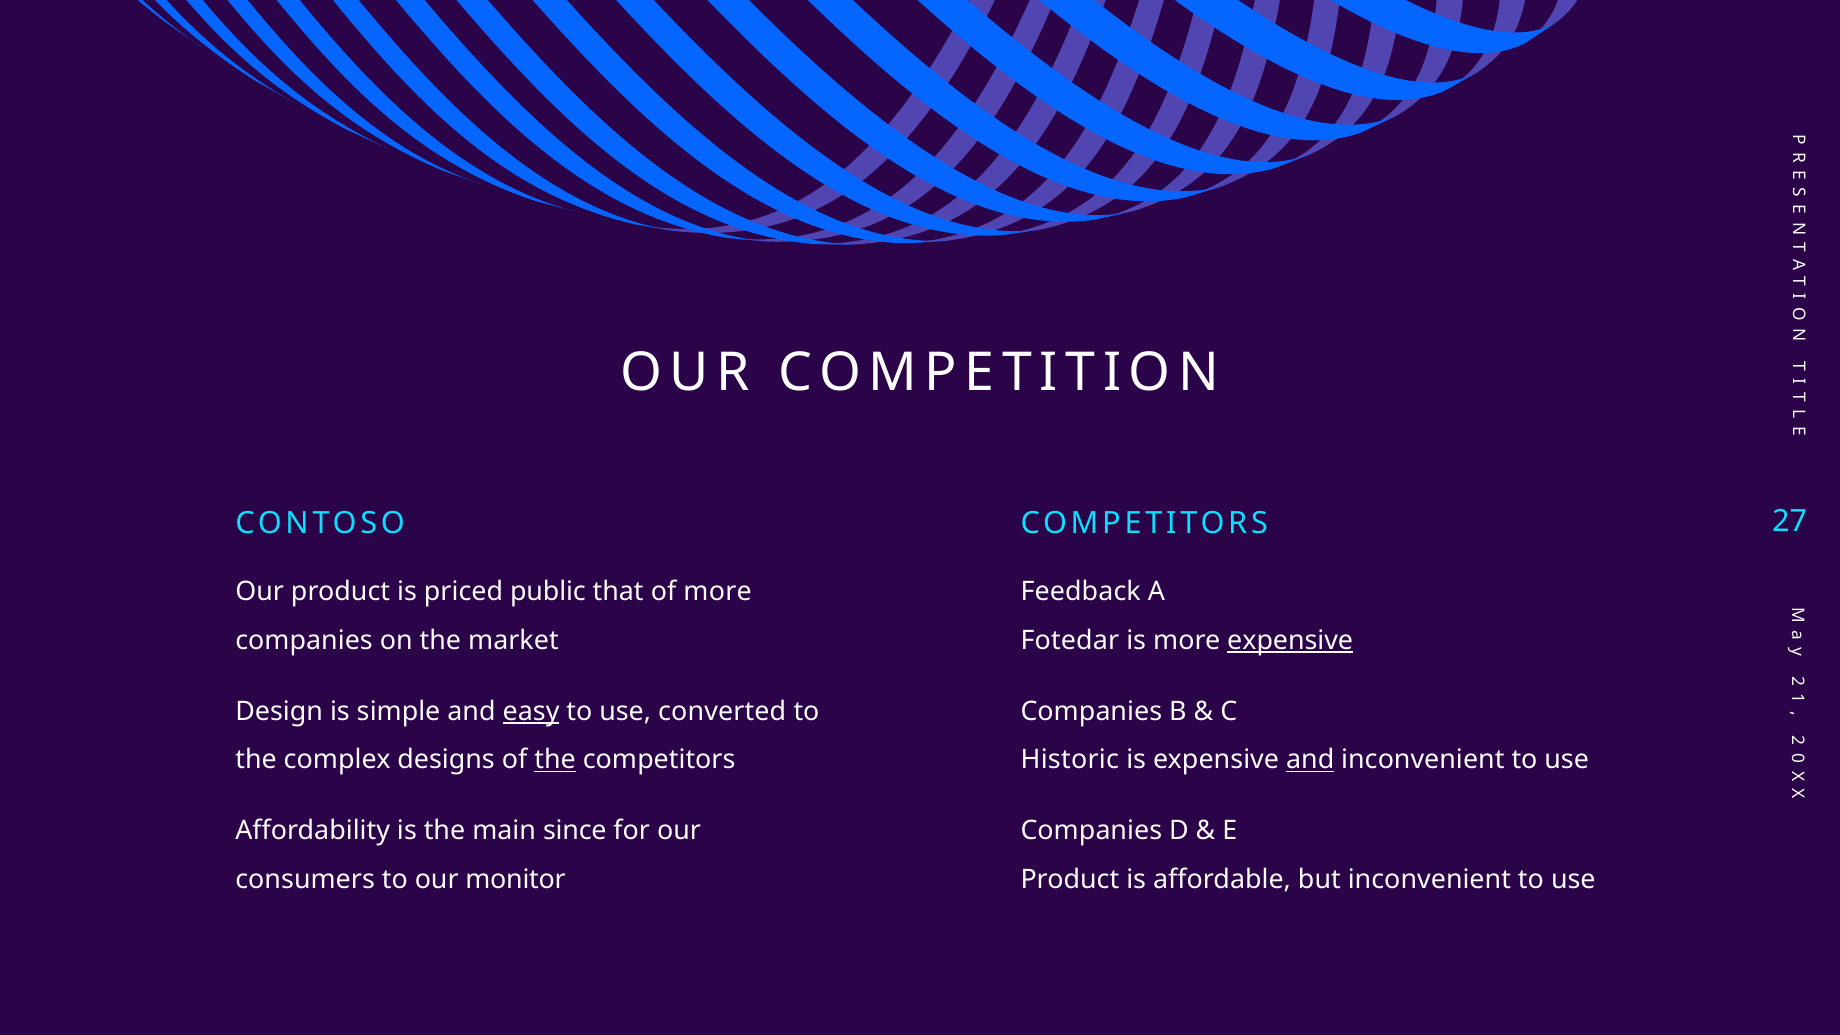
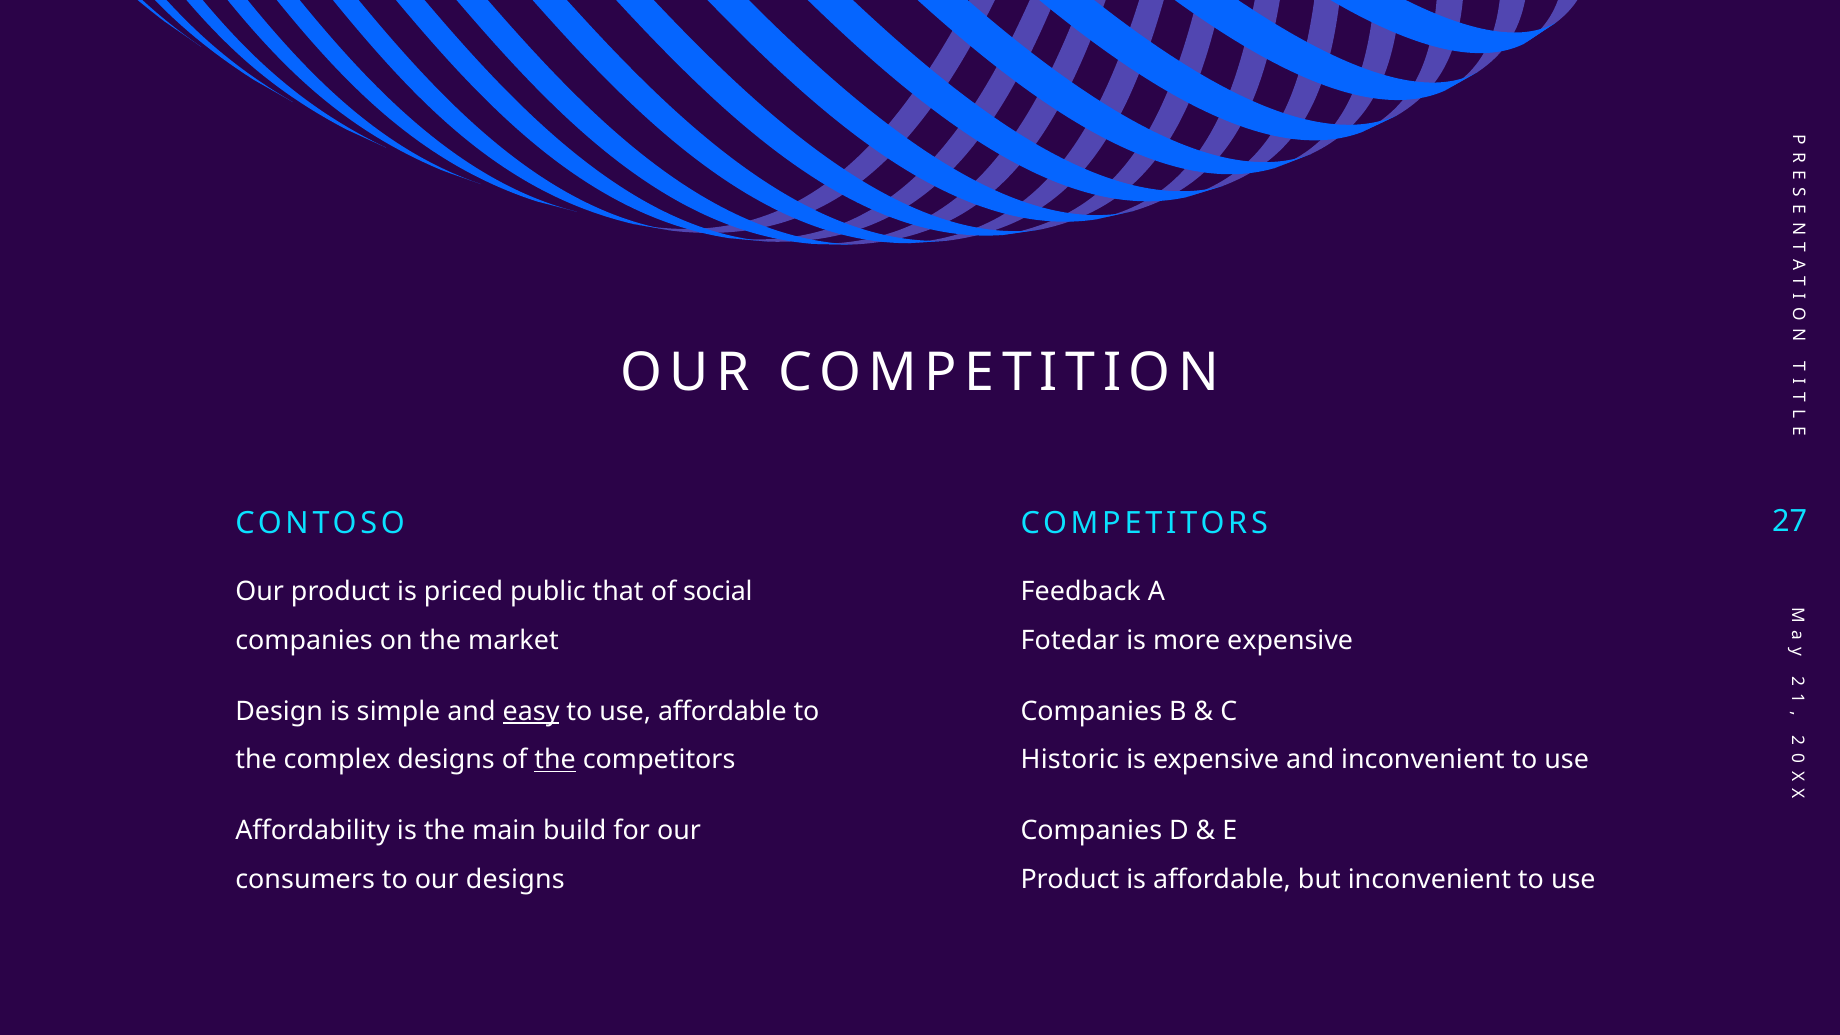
of more: more -> social
expensive at (1290, 640) underline: present -> none
use converted: converted -> affordable
and at (1310, 760) underline: present -> none
since: since -> build
our monitor: monitor -> designs
